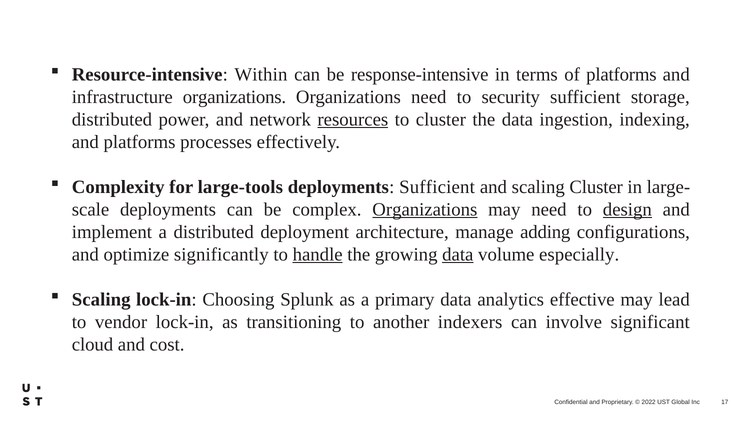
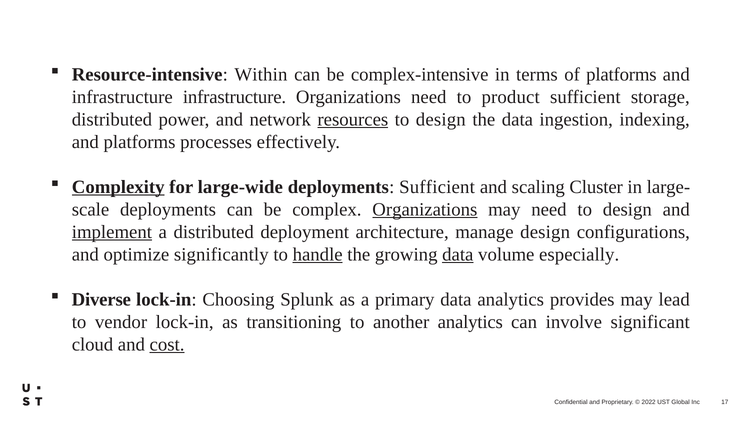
response-intensive: response-intensive -> complex-intensive
infrastructure organizations: organizations -> infrastructure
security: security -> product
cluster at (441, 120): cluster -> design
Complexity underline: none -> present
large-tools: large-tools -> large-wide
design at (627, 210) underline: present -> none
implement underline: none -> present
manage adding: adding -> design
Scaling at (101, 300): Scaling -> Diverse
effective: effective -> provides
another indexers: indexers -> analytics
cost underline: none -> present
